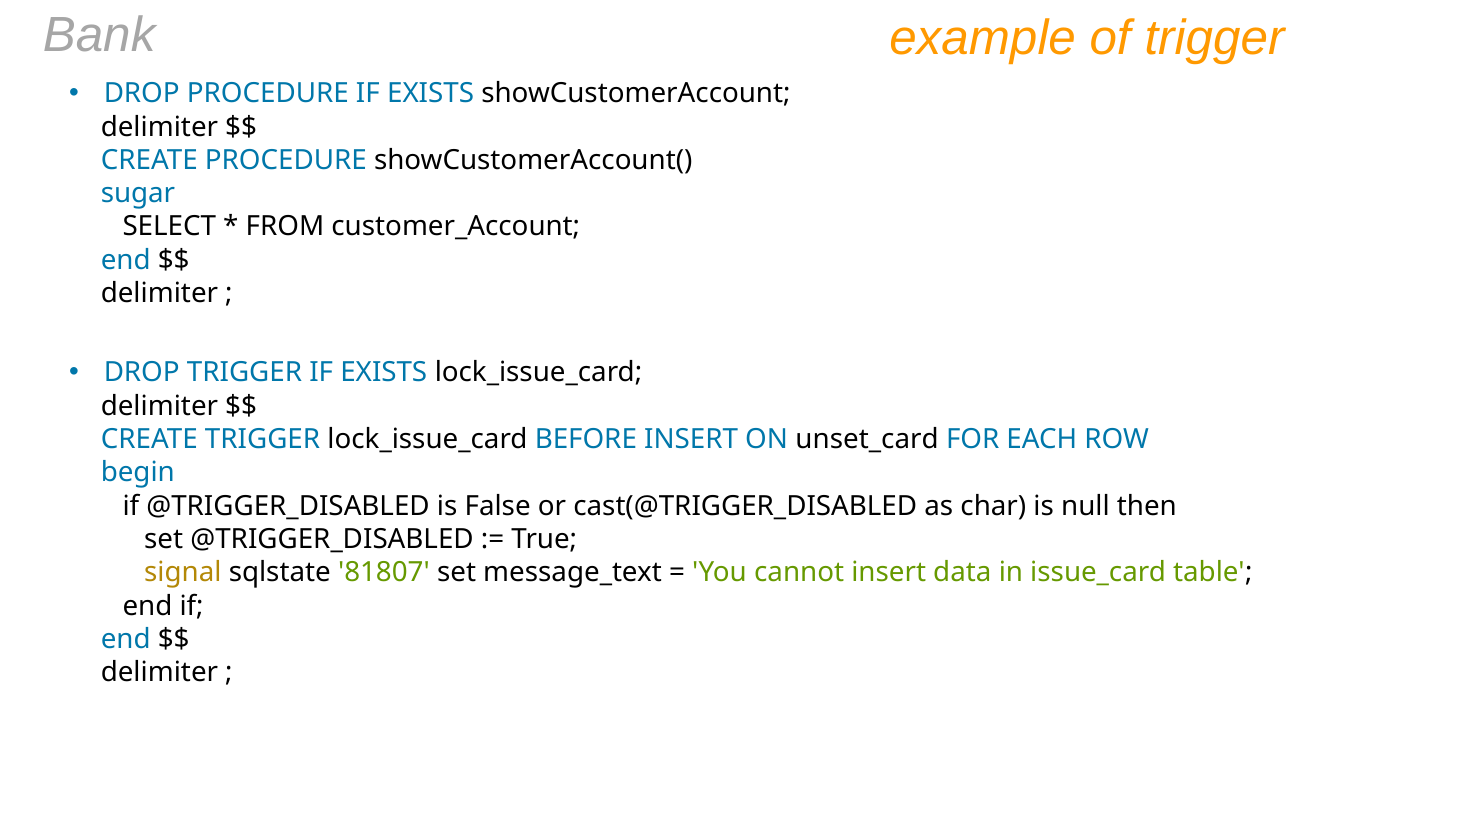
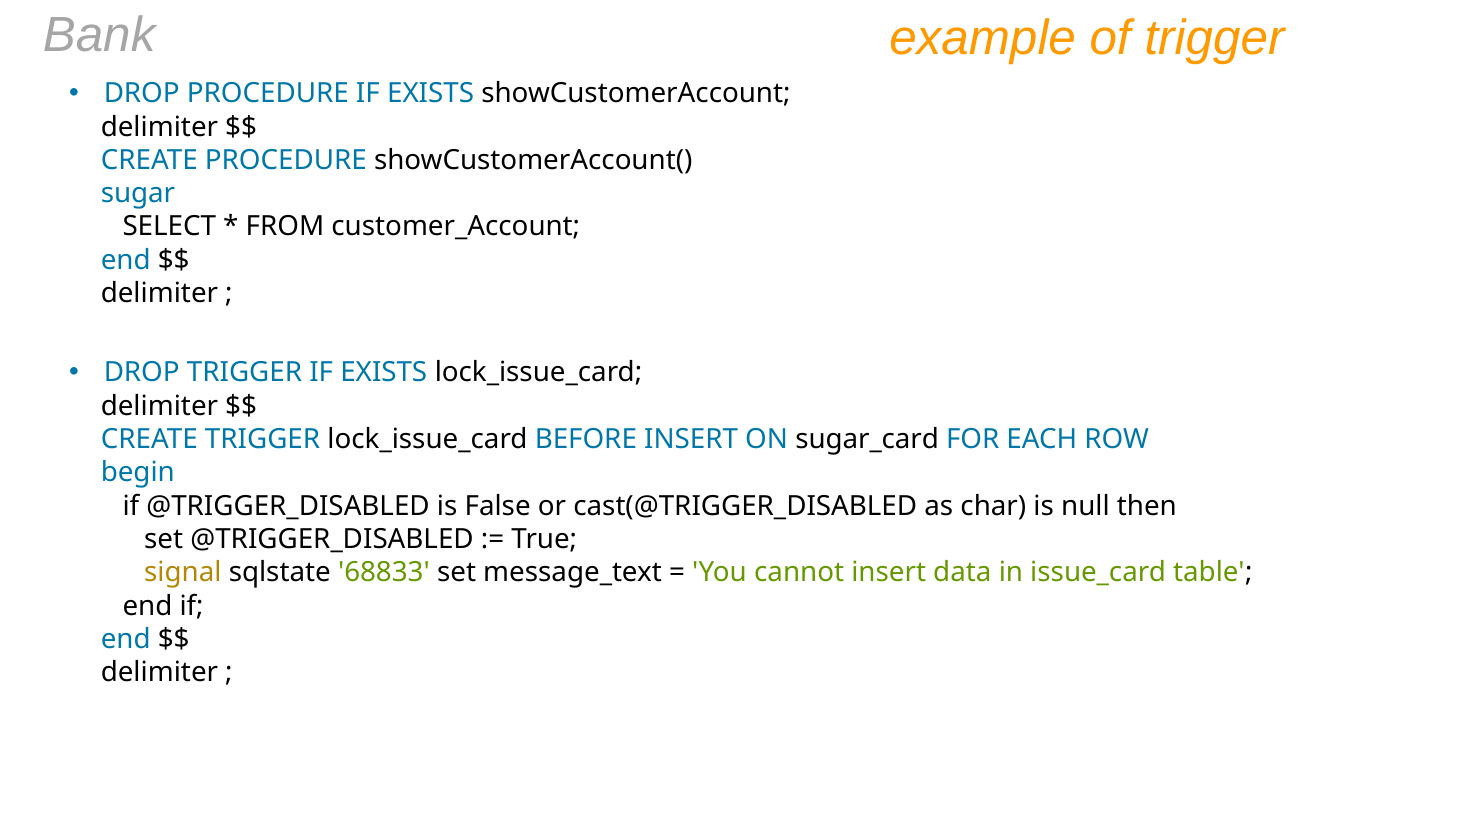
unset_card: unset_card -> sugar_card
81807: 81807 -> 68833
